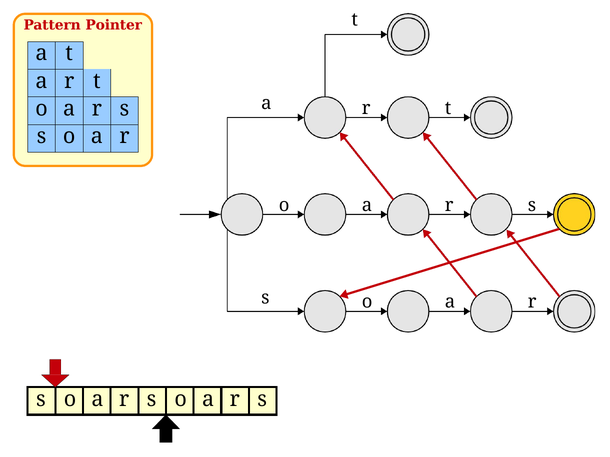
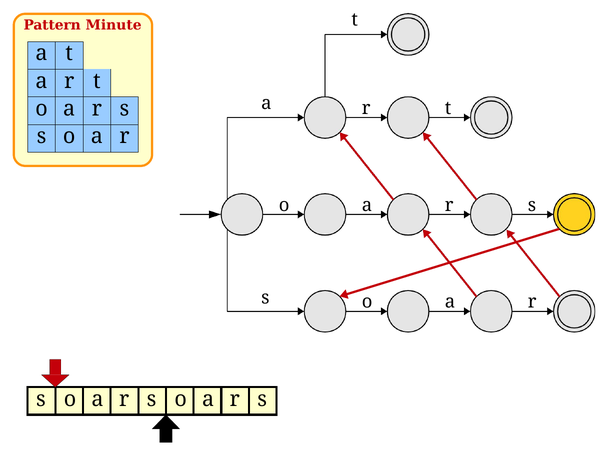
Pointer: Pointer -> Minute
